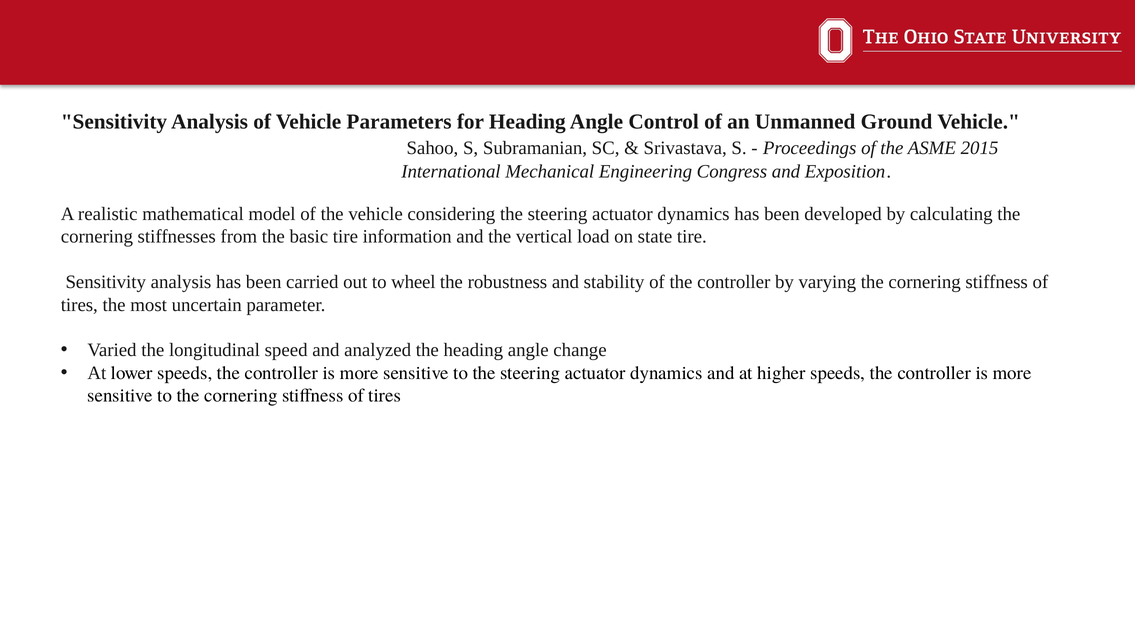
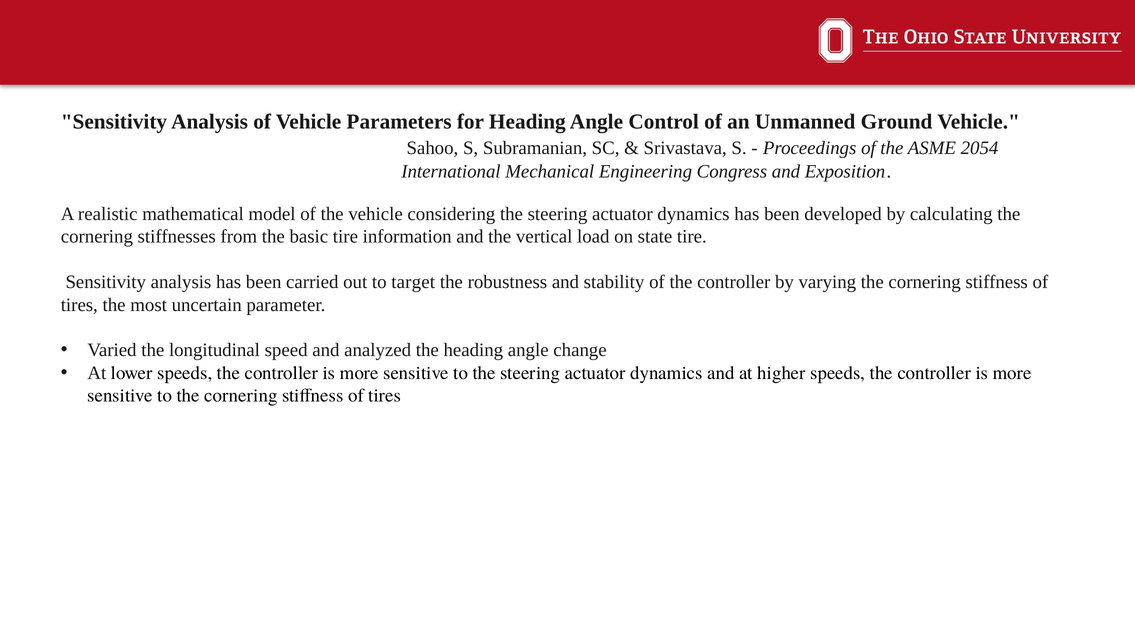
2015: 2015 -> 2054
wheel: wheel -> target
